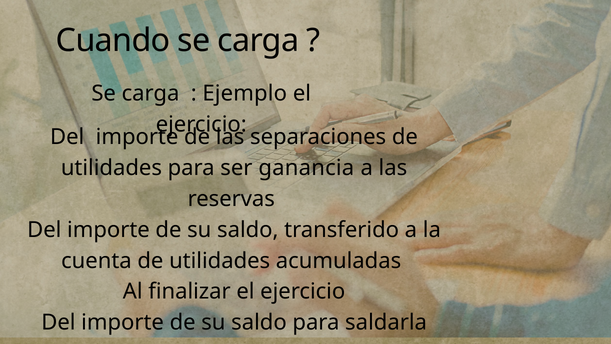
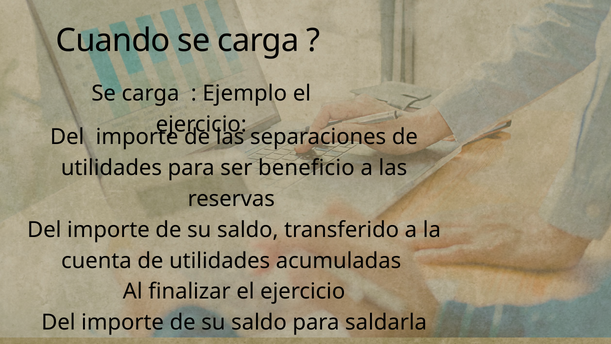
ganancia: ganancia -> beneficio
